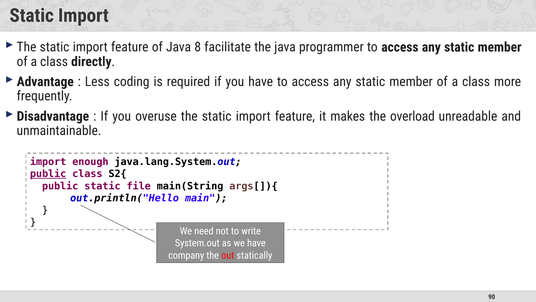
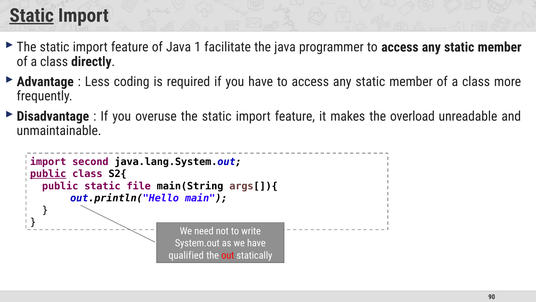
Static at (32, 16) underline: none -> present
8: 8 -> 1
enough: enough -> second
company: company -> qualified
